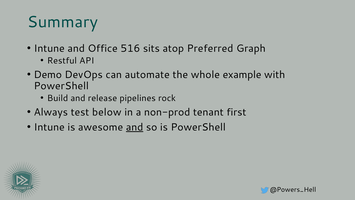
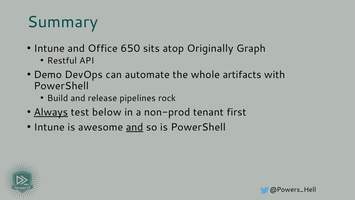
516: 516 -> 650
Preferred: Preferred -> Originally
example: example -> artifacts
Always underline: none -> present
